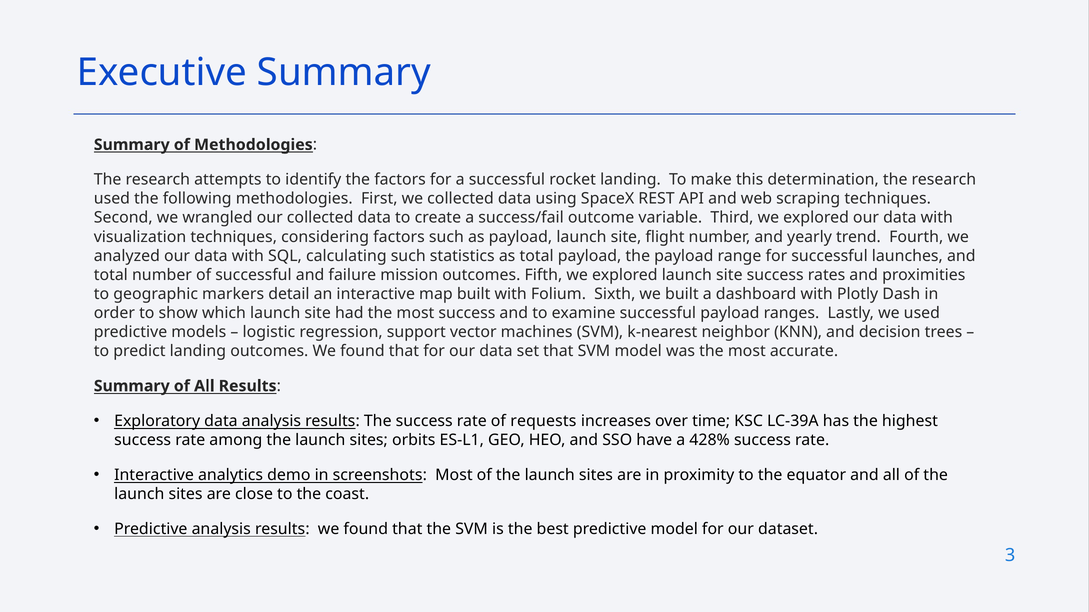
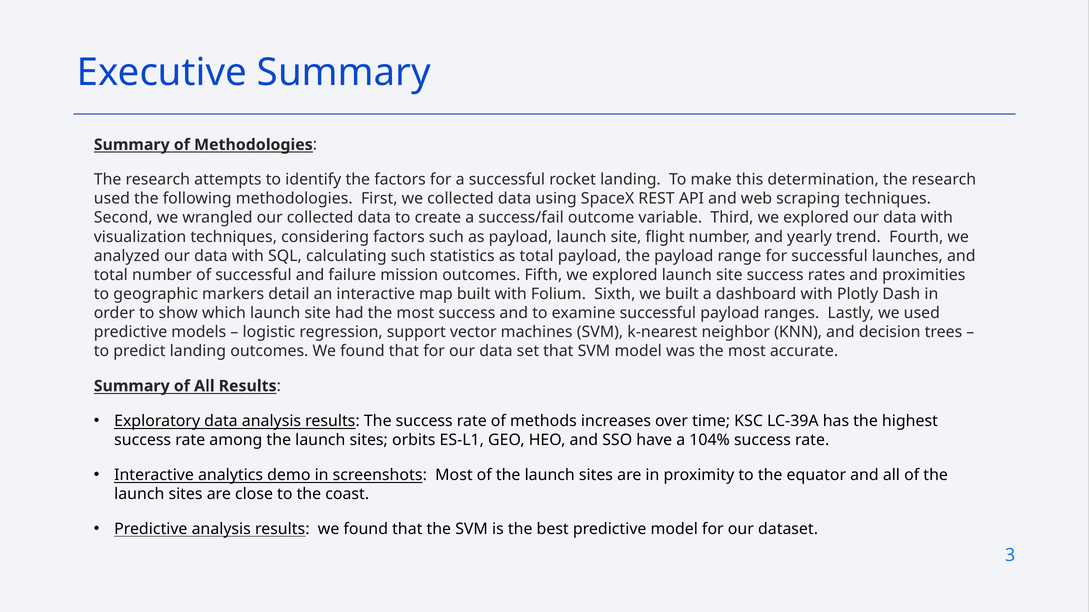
requests: requests -> methods
428%: 428% -> 104%
